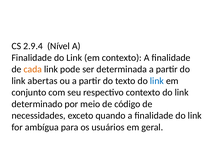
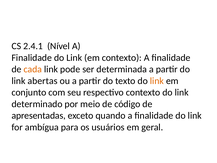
2.9.4: 2.9.4 -> 2.4.1
link at (157, 81) colour: blue -> orange
necessidades: necessidades -> apresentadas
